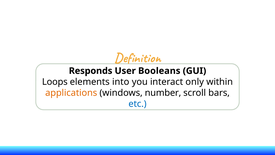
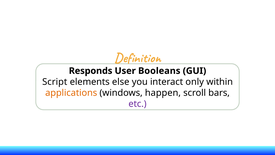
Loops: Loops -> Script
into: into -> else
number: number -> happen
etc colour: blue -> purple
